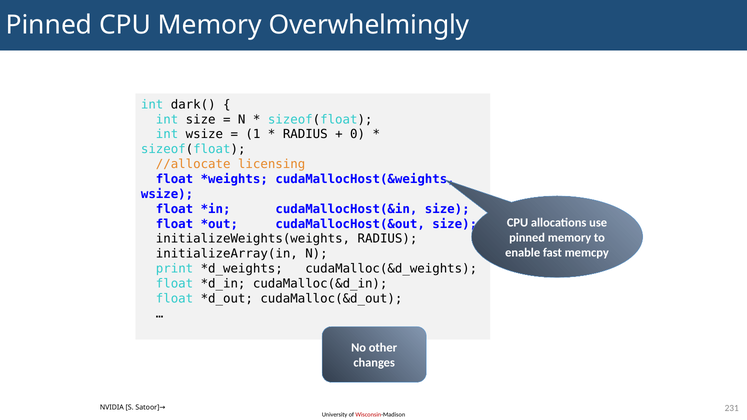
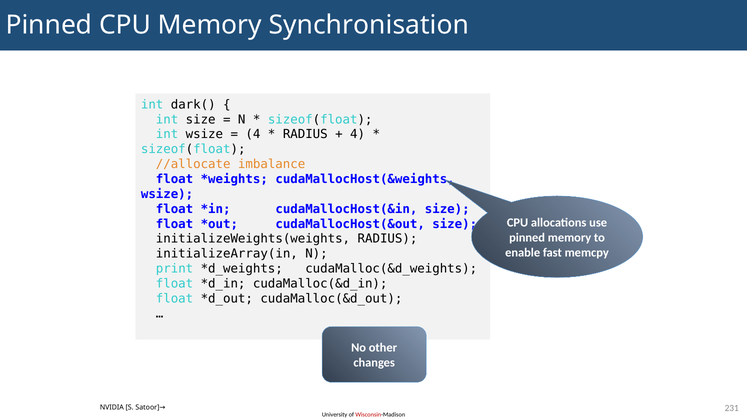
Overwhelmingly: Overwhelmingly -> Synchronisation
1 at (253, 134): 1 -> 4
0 at (358, 134): 0 -> 4
licensing: licensing -> imbalance
